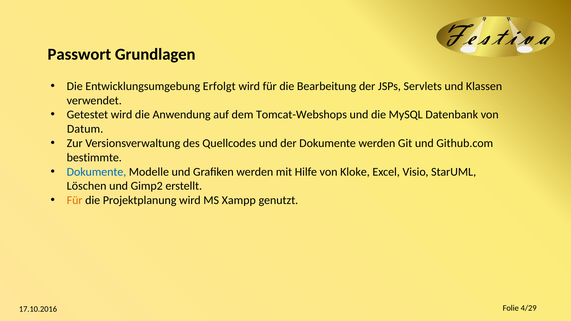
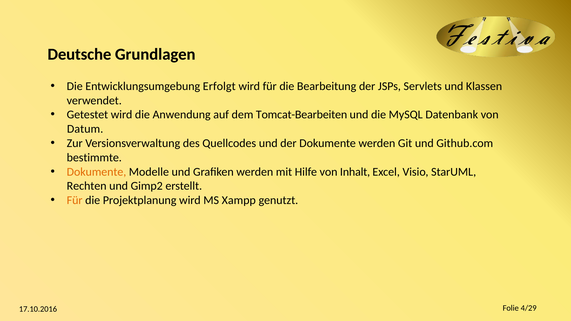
Passwort: Passwort -> Deutsche
Tomcat-Webshops: Tomcat-Webshops -> Tomcat-Bearbeiten
Dokumente at (96, 172) colour: blue -> orange
Kloke: Kloke -> Inhalt
Löschen: Löschen -> Rechten
